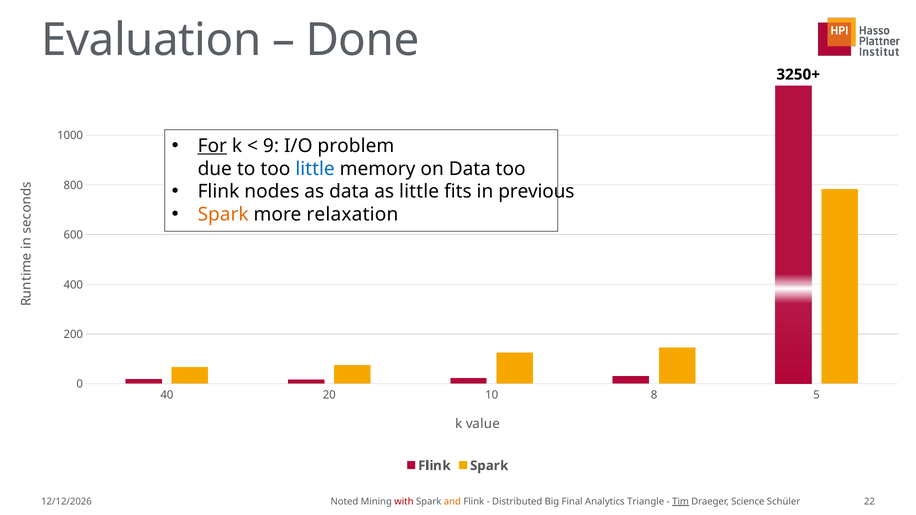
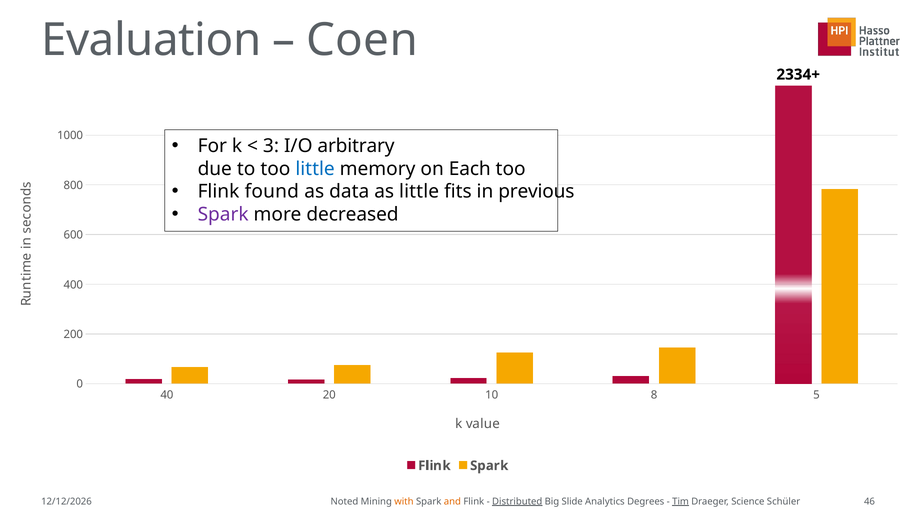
Done: Done -> Coen
3250+: 3250+ -> 2334+
For underline: present -> none
9: 9 -> 3
problem: problem -> arbitrary
on Data: Data -> Each
nodes: nodes -> found
Spark at (223, 215) colour: orange -> purple
relaxation: relaxation -> decreased
with colour: red -> orange
Distributed underline: none -> present
Final: Final -> Slide
Triangle: Triangle -> Degrees
22: 22 -> 46
